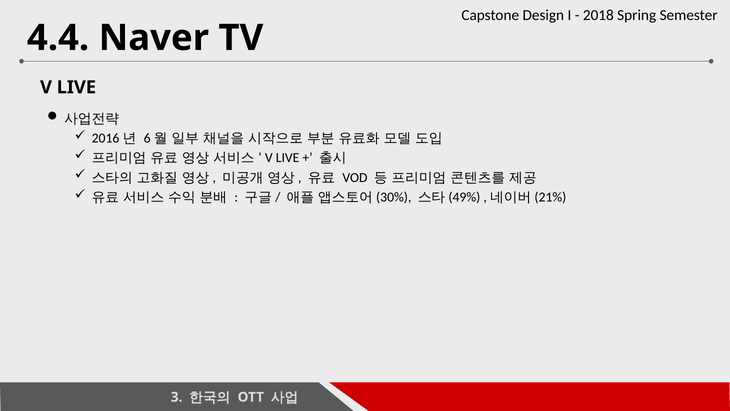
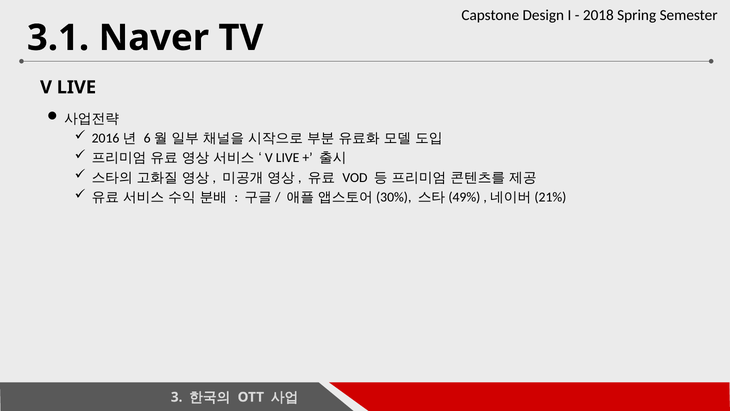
4.4: 4.4 -> 3.1
